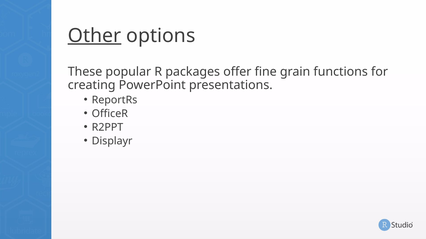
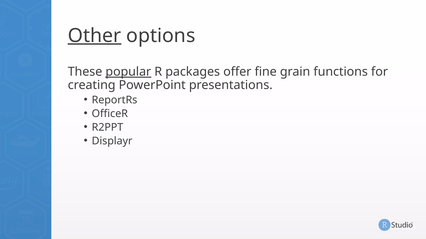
popular underline: none -> present
